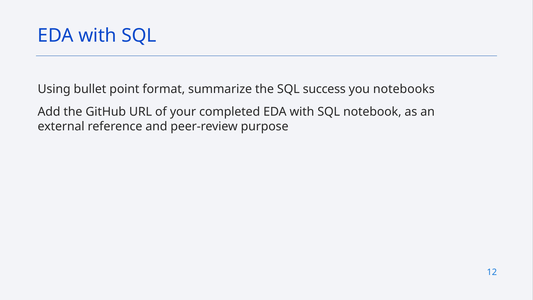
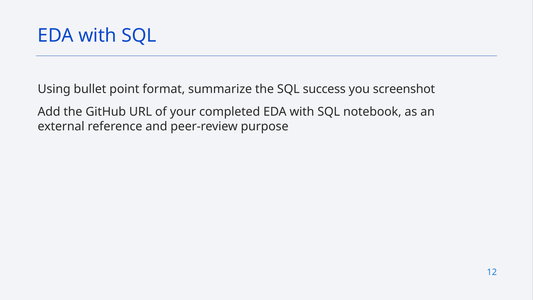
notebooks: notebooks -> screenshot
